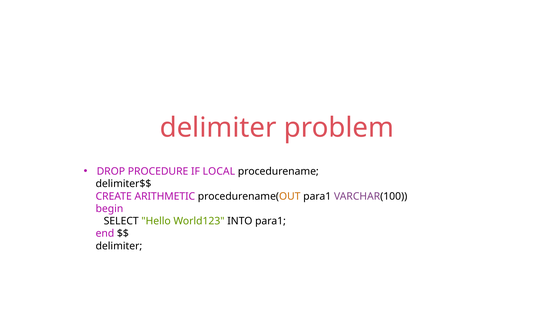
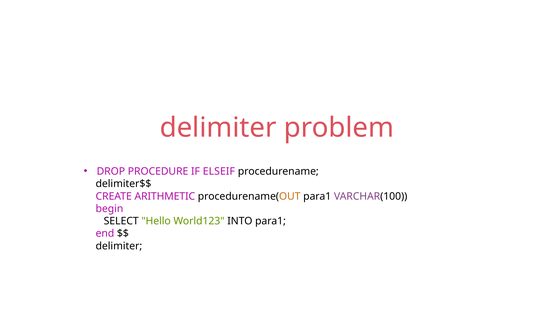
LOCAL: LOCAL -> ELSEIF
